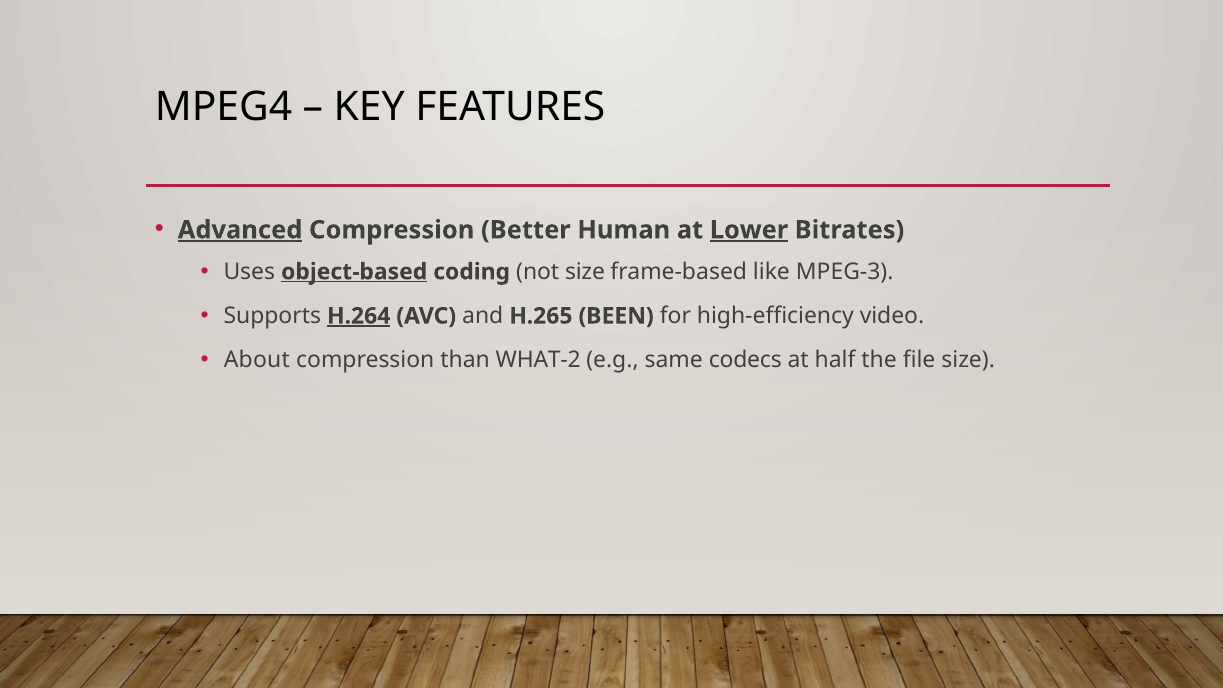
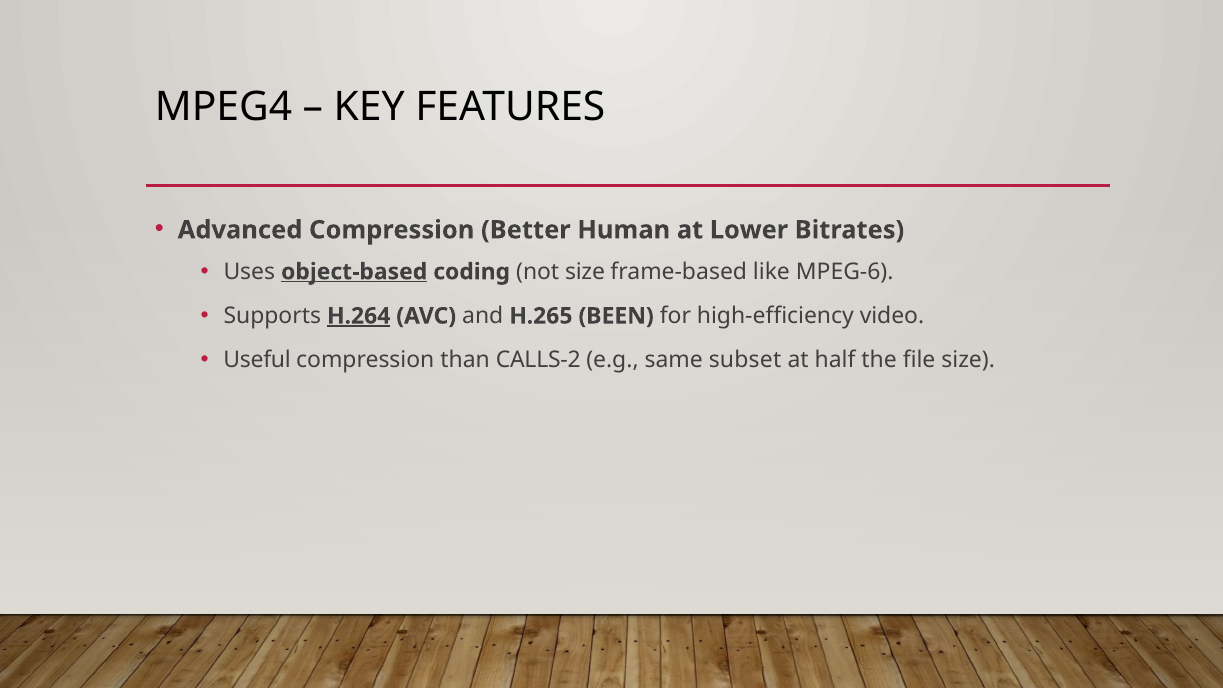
Advanced underline: present -> none
Lower underline: present -> none
MPEG-3: MPEG-3 -> MPEG-6
About: About -> Useful
WHAT-2: WHAT-2 -> CALLS-2
codecs: codecs -> subset
